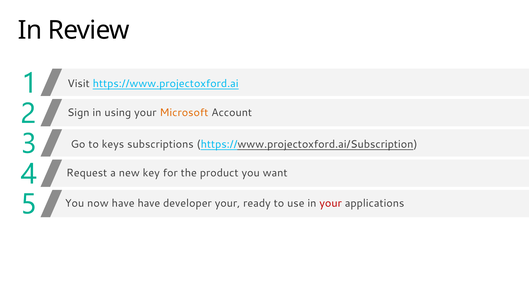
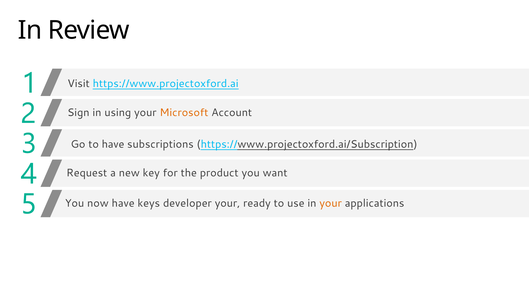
to keys: keys -> have
have have: have -> keys
your at (331, 203) colour: red -> orange
